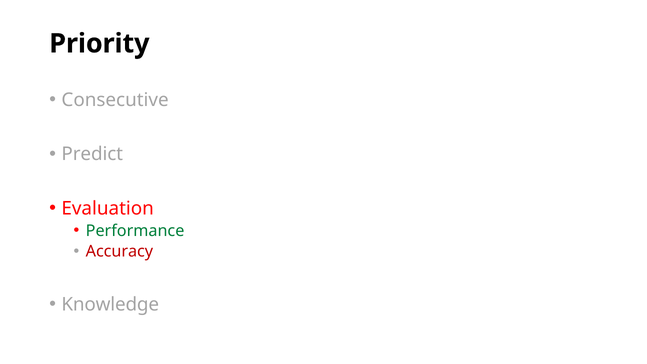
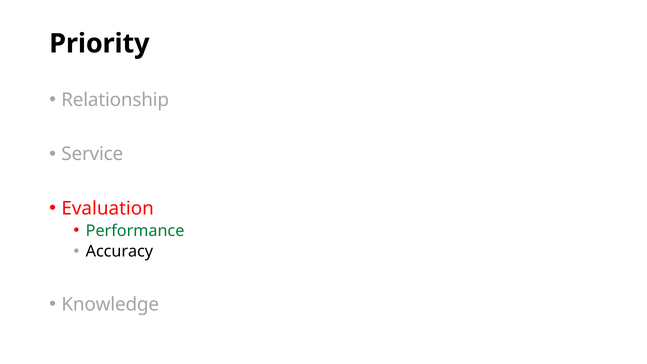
Consecutive: Consecutive -> Relationship
Predict: Predict -> Service
Accuracy colour: red -> black
